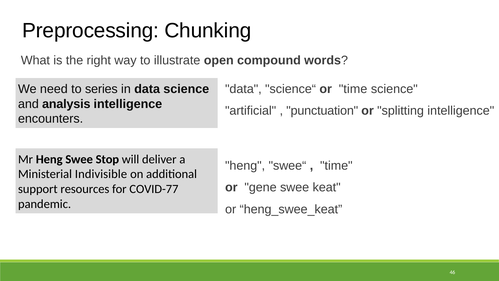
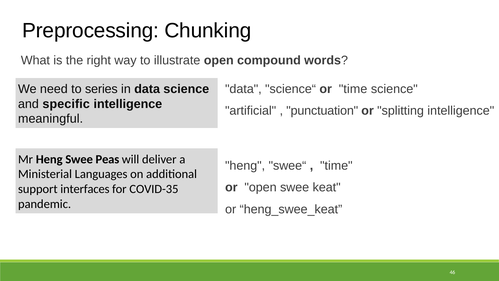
analysis: analysis -> specific
encounters: encounters -> meaningful
Stop: Stop -> Peas
Indivisible: Indivisible -> Languages
or gene: gene -> open
resources: resources -> interfaces
COVID-77: COVID-77 -> COVID-35
